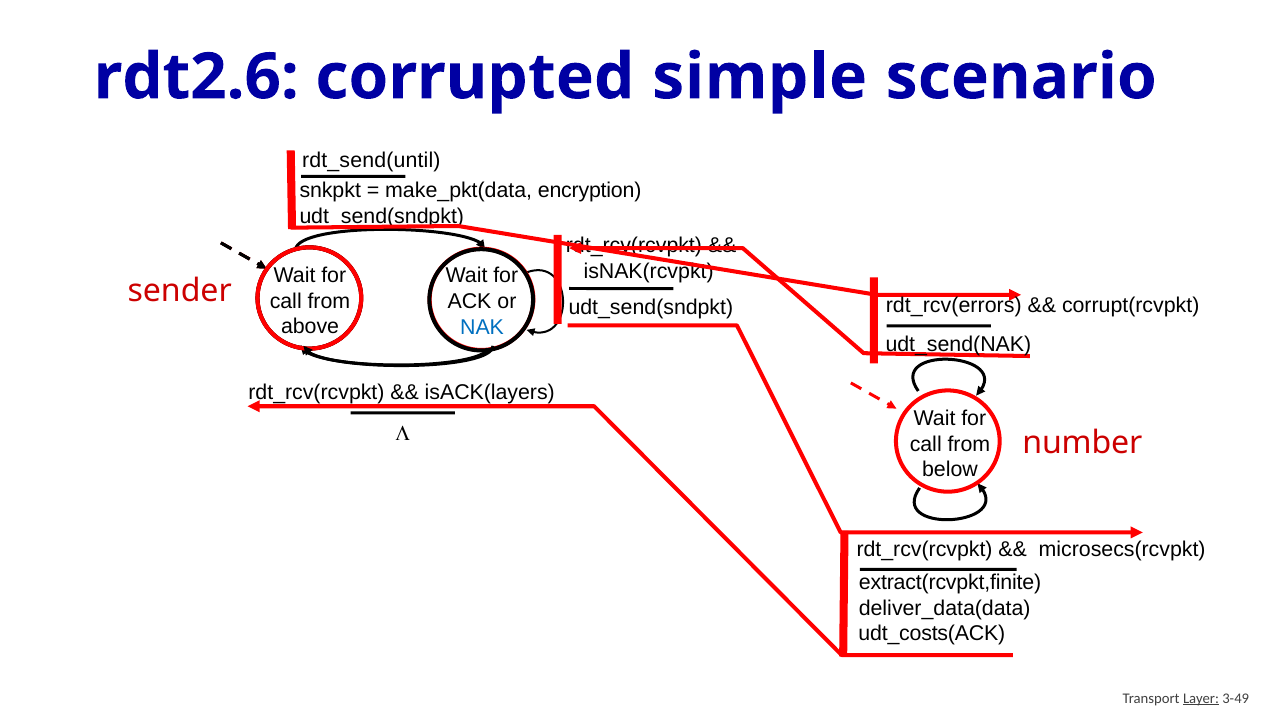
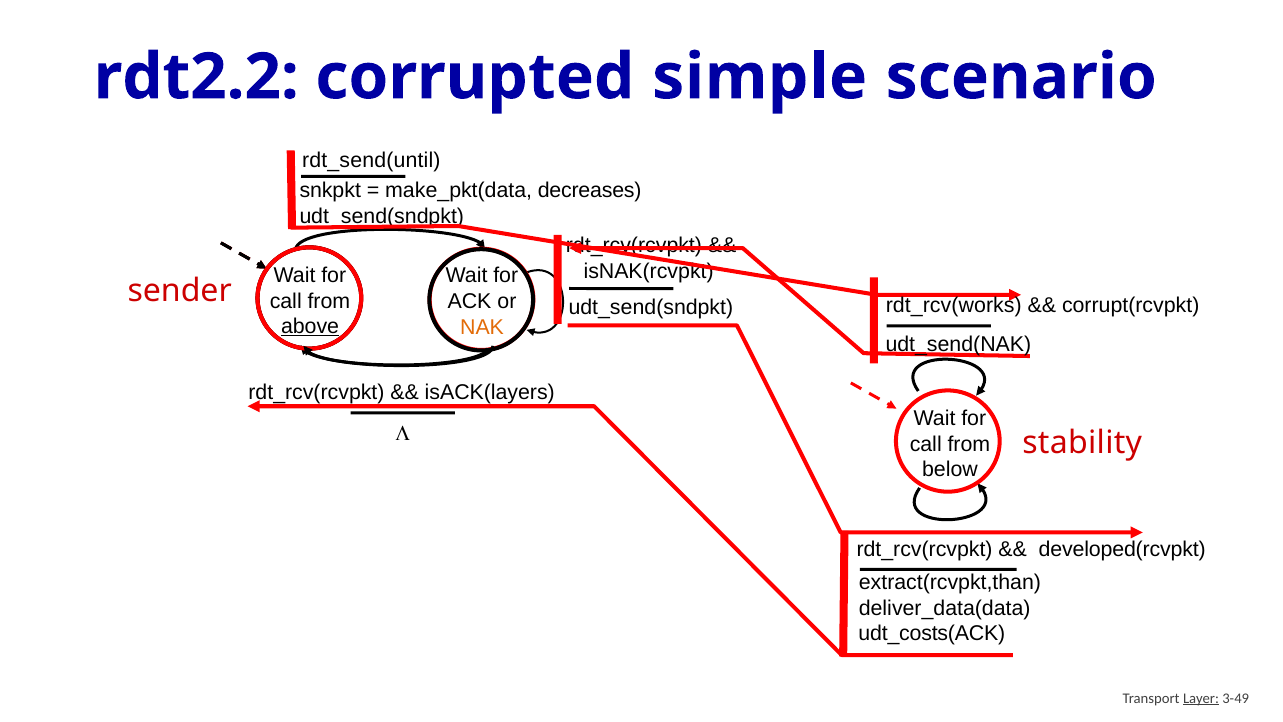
rdt2.6: rdt2.6 -> rdt2.2
encryption: encryption -> decreases
rdt_rcv(errors: rdt_rcv(errors -> rdt_rcv(works
above underline: none -> present
NAK colour: blue -> orange
number: number -> stability
microsecs(rcvpkt: microsecs(rcvpkt -> developed(rcvpkt
extract(rcvpkt,finite: extract(rcvpkt,finite -> extract(rcvpkt,than
